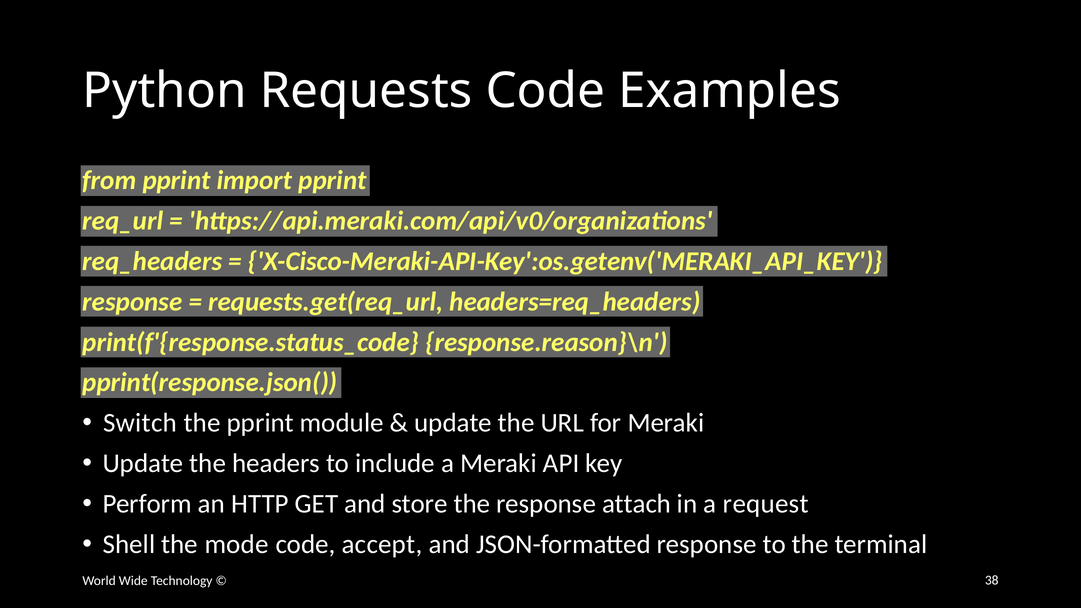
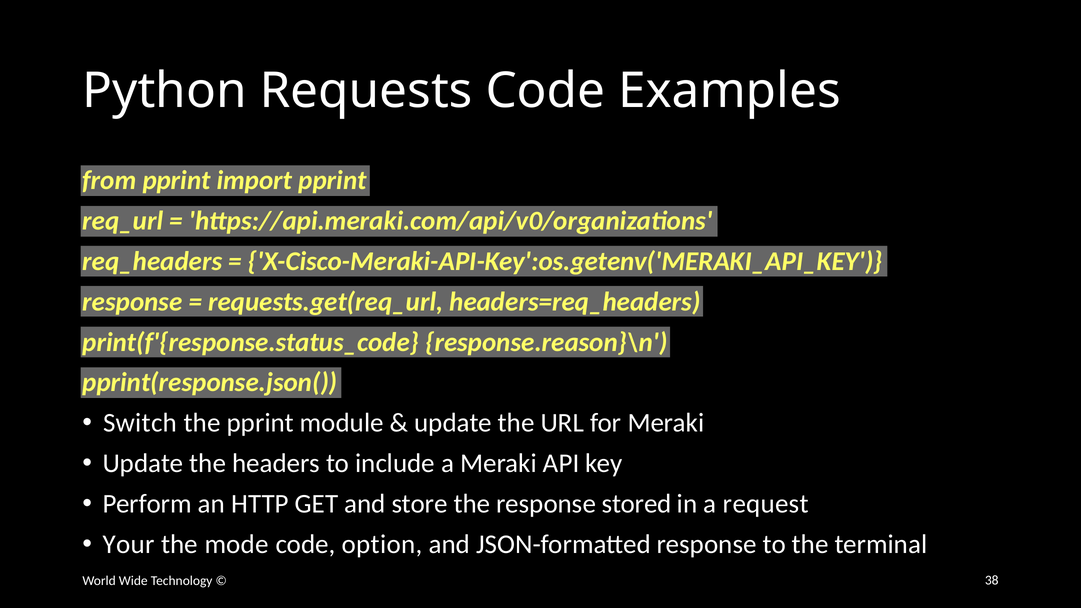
attach: attach -> stored
Shell: Shell -> Your
accept: accept -> option
